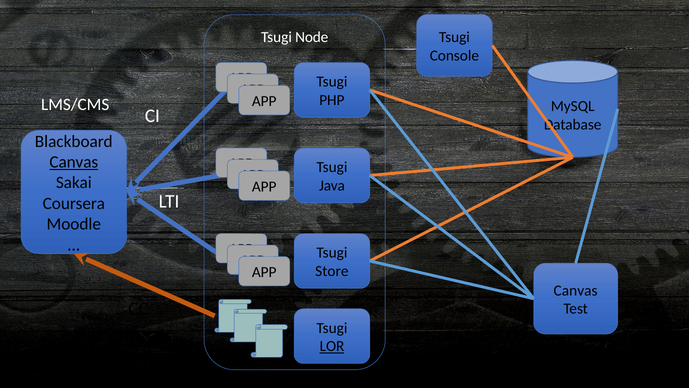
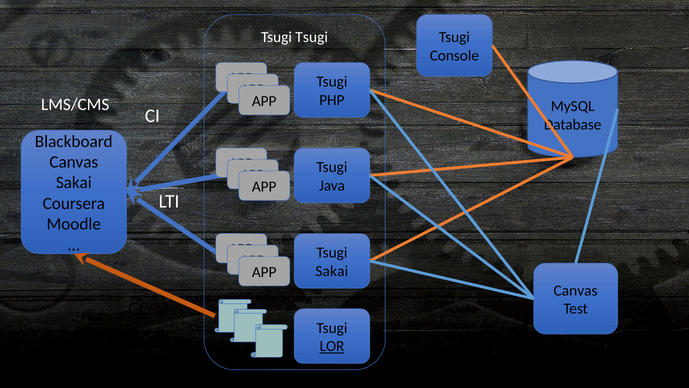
Tsugi Node: Node -> Tsugi
Canvas at (74, 162) underline: present -> none
Store at (332, 271): Store -> Sakai
